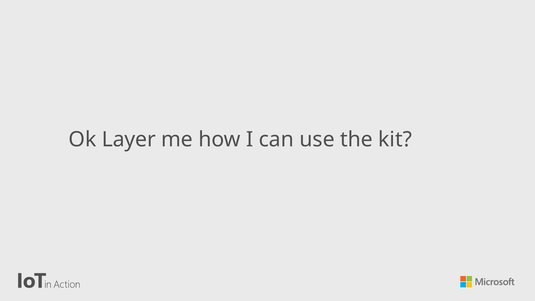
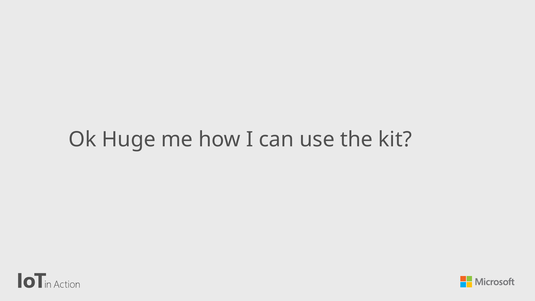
Layer: Layer -> Huge
